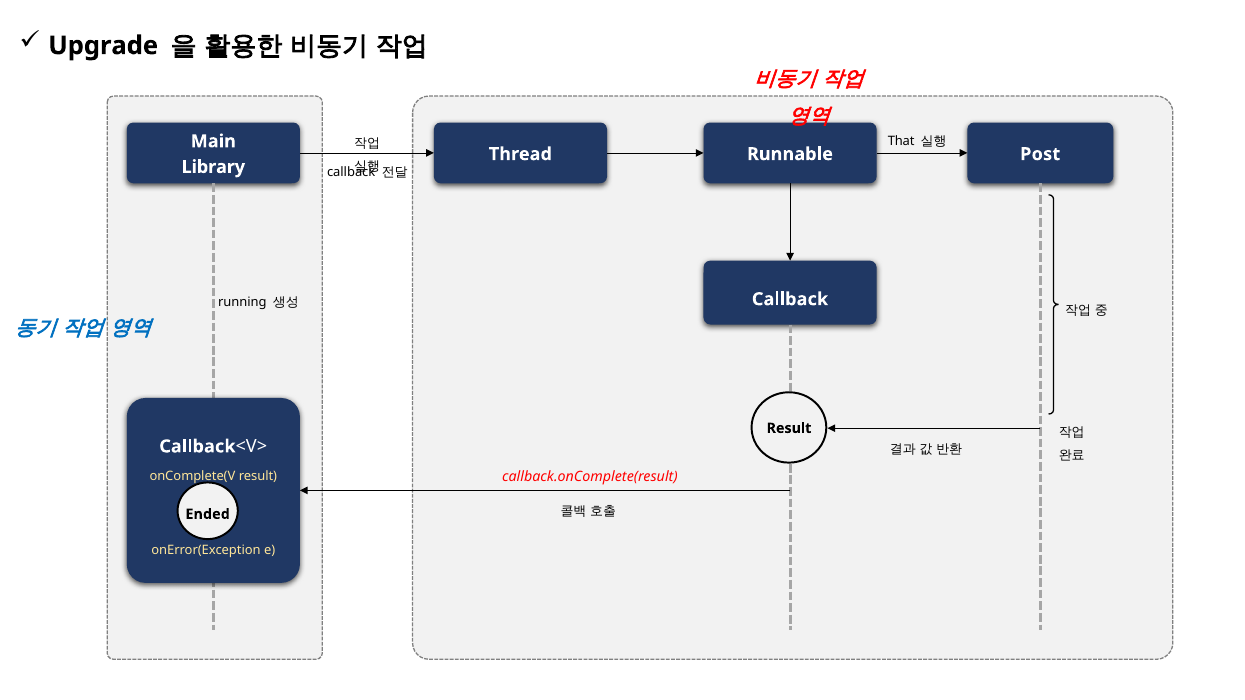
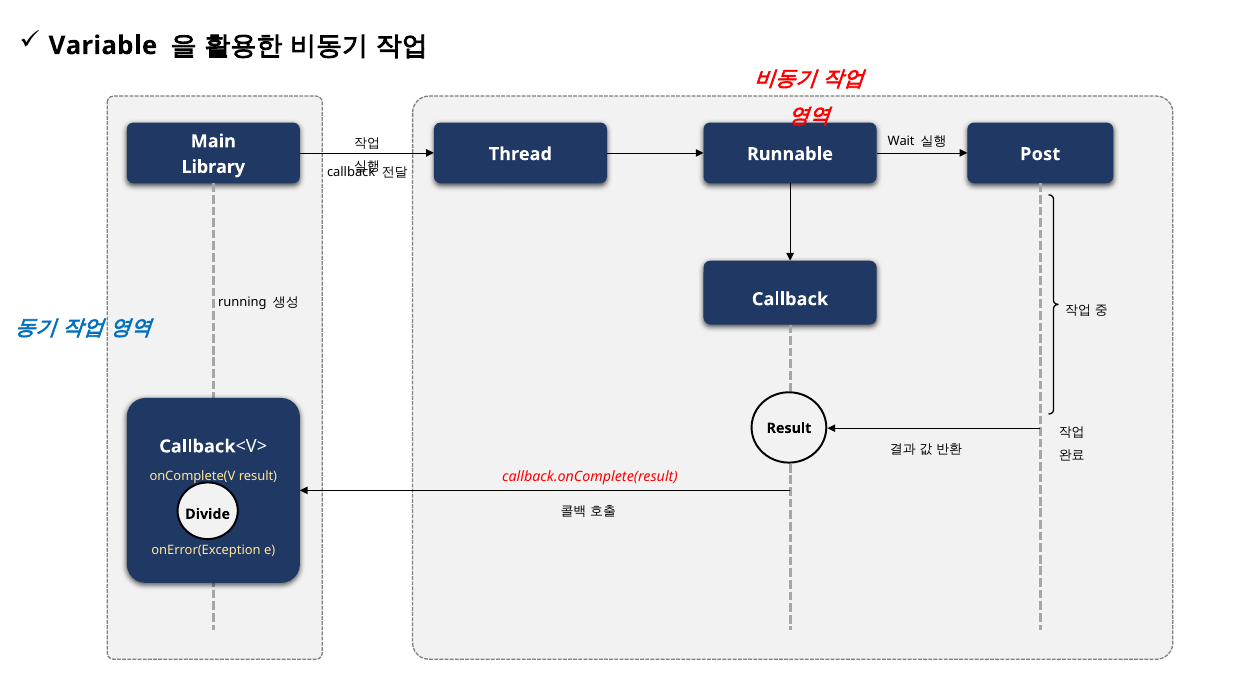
Upgrade: Upgrade -> Variable
That: That -> Wait
Ended: Ended -> Divide
